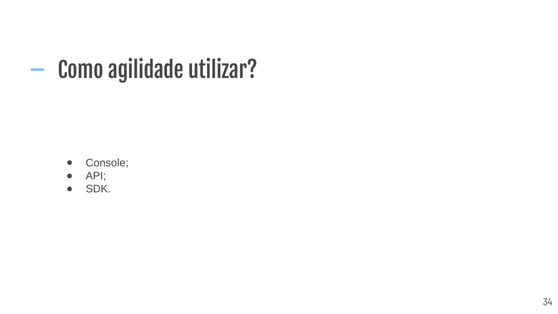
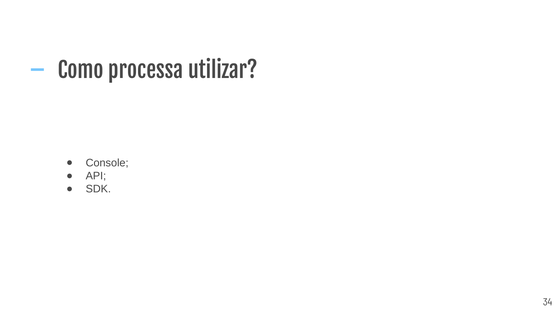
agilidade: agilidade -> processa
